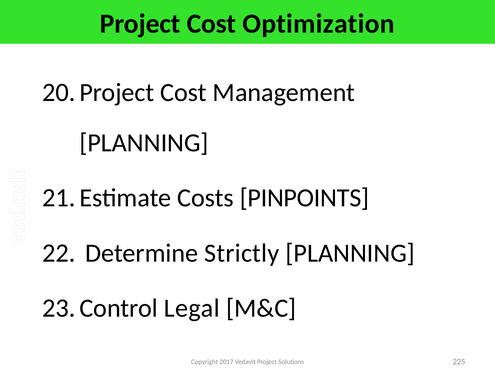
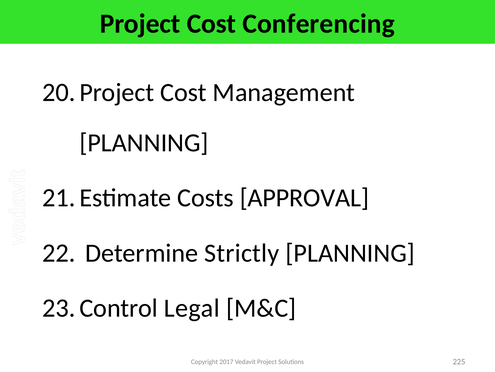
Optimization: Optimization -> Conferencing
PINPOINTS: PINPOINTS -> APPROVAL
